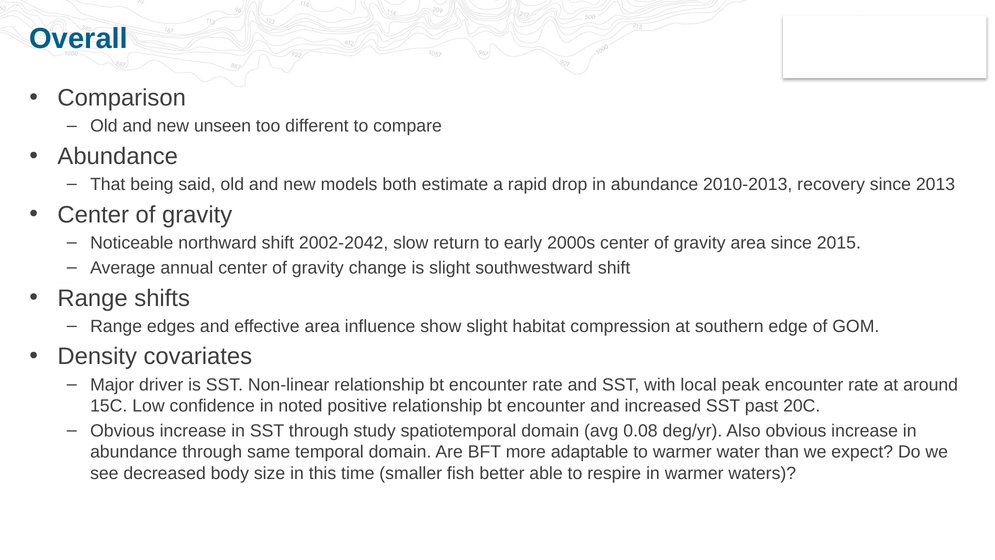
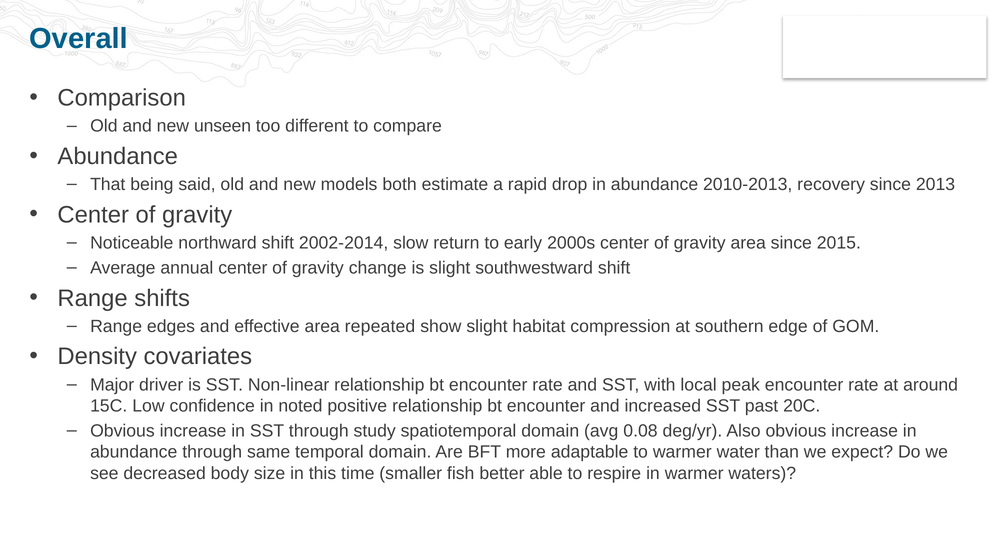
2002-2042: 2002-2042 -> 2002-2014
influence: influence -> repeated
